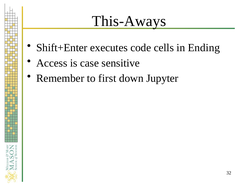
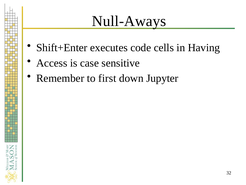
This-Aways: This-Aways -> Null-Aways
Ending: Ending -> Having
